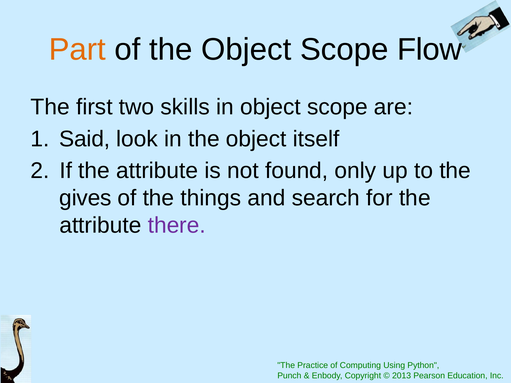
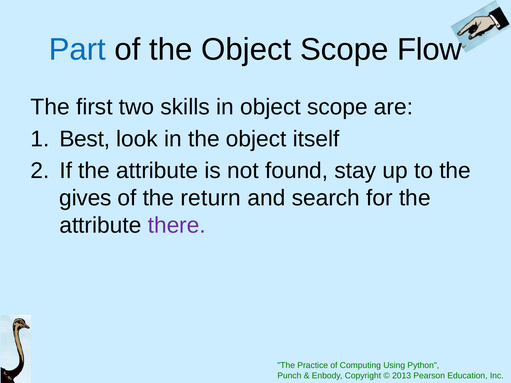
Part colour: orange -> blue
Said: Said -> Best
only: only -> stay
things: things -> return
